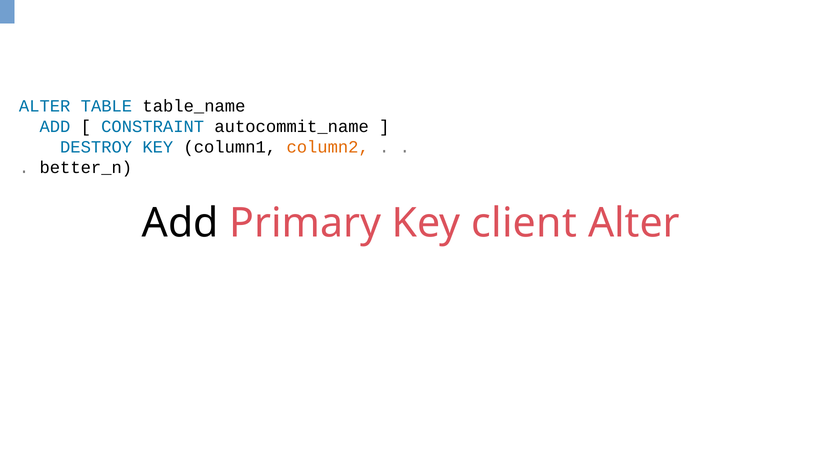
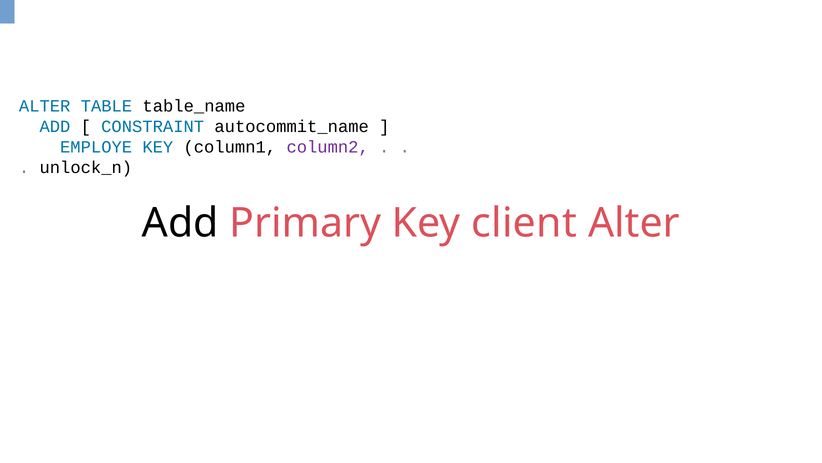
DESTROY: DESTROY -> EMPLOYE
column2 colour: orange -> purple
better_n: better_n -> unlock_n
